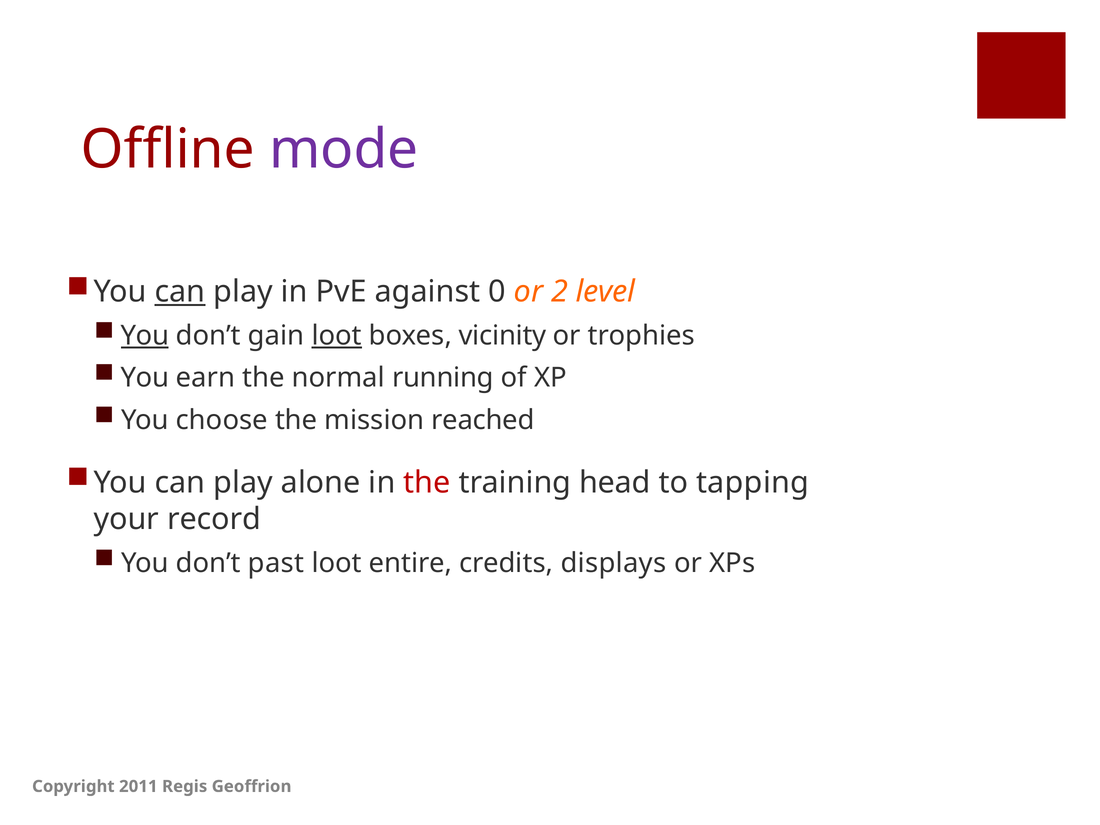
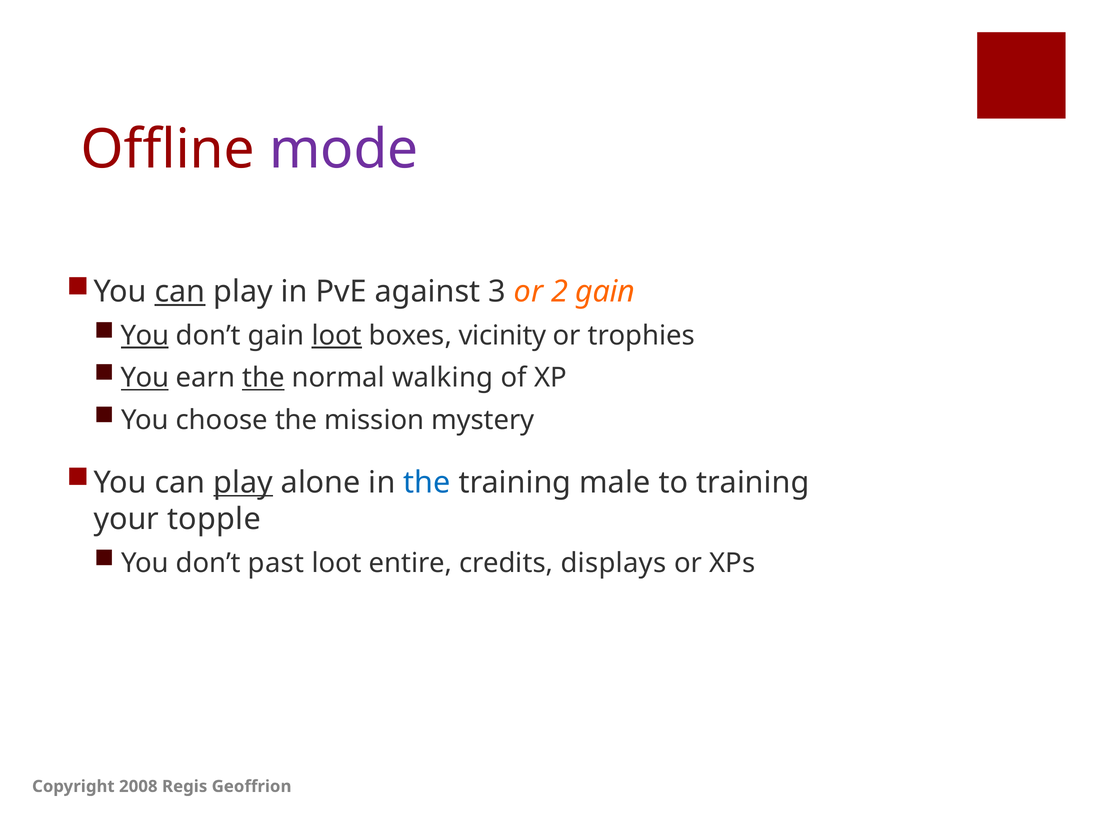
0: 0 -> 3
2 level: level -> gain
You at (145, 378) underline: none -> present
the at (263, 378) underline: none -> present
running: running -> walking
reached: reached -> mystery
play at (243, 483) underline: none -> present
the at (427, 483) colour: red -> blue
head: head -> male
to tapping: tapping -> training
record: record -> topple
2011: 2011 -> 2008
